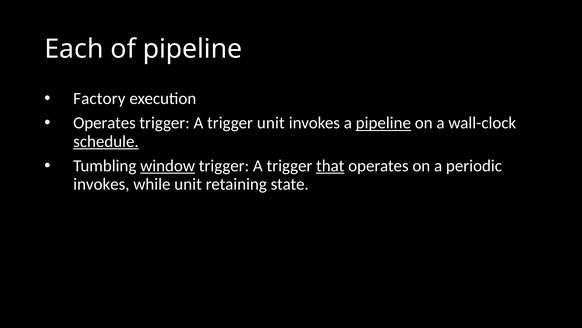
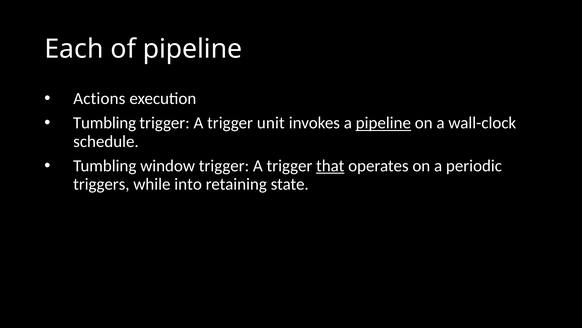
Factory: Factory -> Actions
Operates at (104, 123): Operates -> Tumbling
schedule underline: present -> none
window underline: present -> none
invokes at (101, 184): invokes -> triggers
while unit: unit -> into
